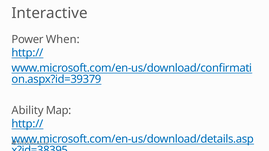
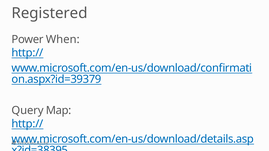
Interactive: Interactive -> Registered
Ability: Ability -> Query
